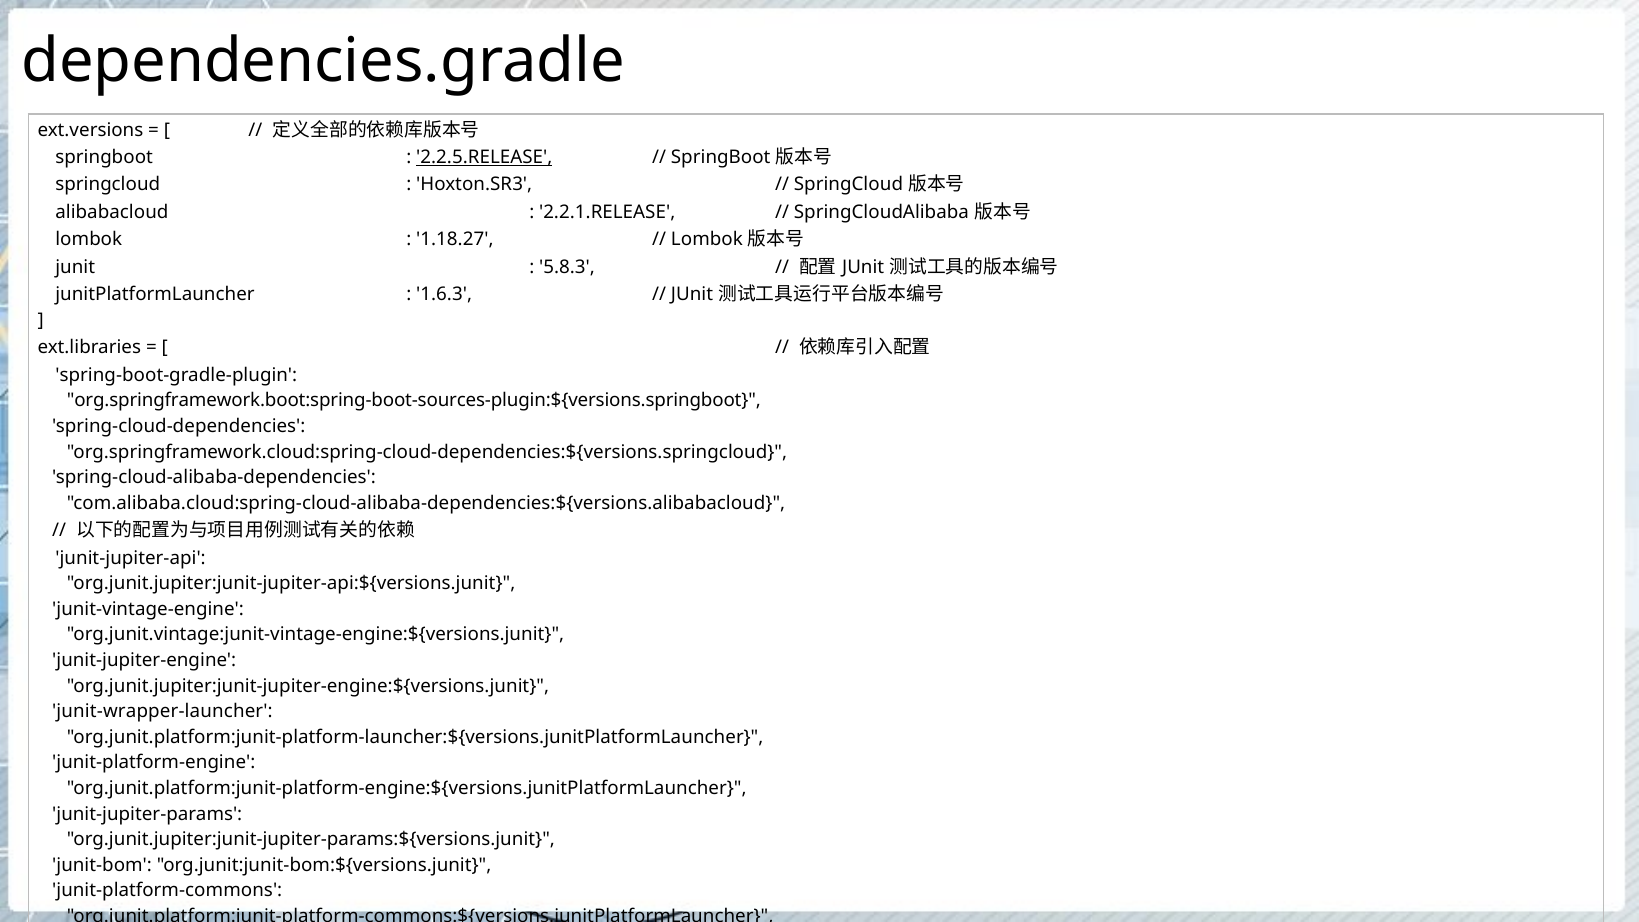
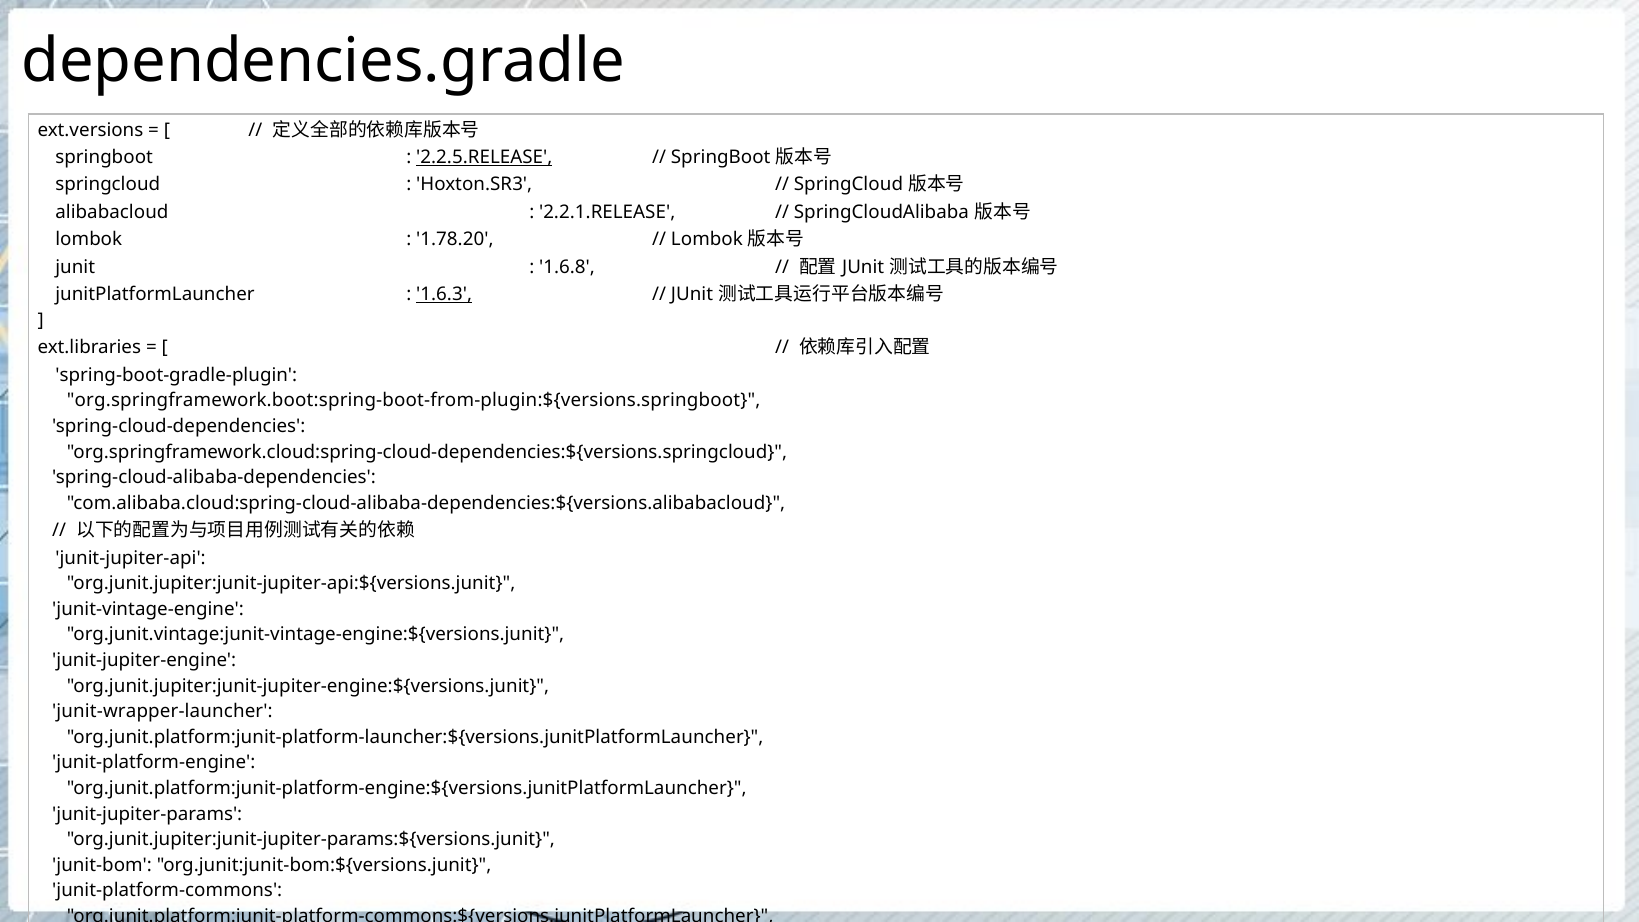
1.18.27: 1.18.27 -> 1.78.20
5.8.3: 5.8.3 -> 1.6.8
1.6.3 underline: none -> present
org.springframework.boot:spring-boot-sources-plugin:${versions.springboot: org.springframework.boot:spring-boot-sources-plugin:${versions.springboot -> org.springframework.boot:spring-boot-from-plugin:${versions.springboot
